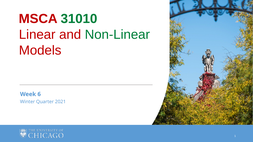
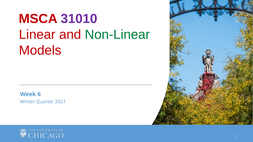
31010 colour: green -> purple
